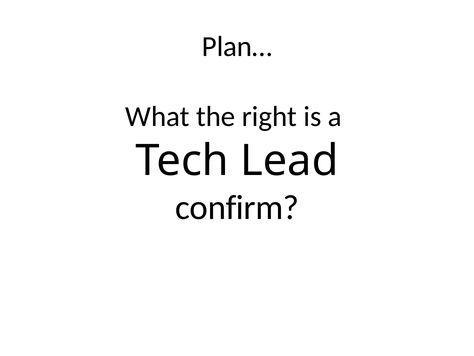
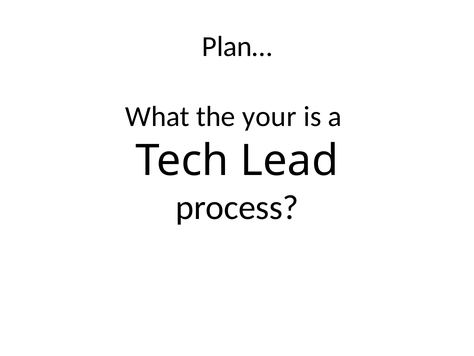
right: right -> your
confirm: confirm -> process
